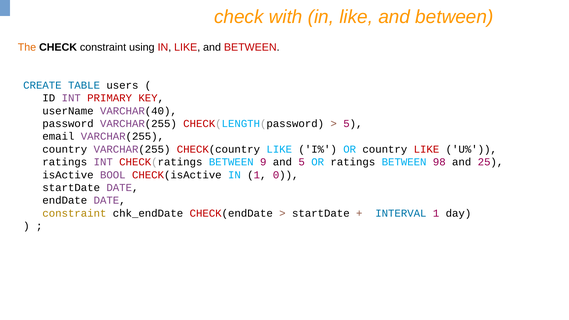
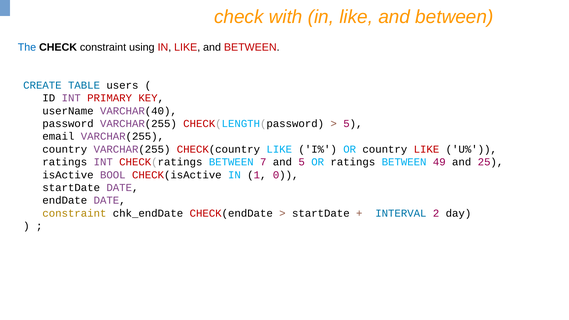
The colour: orange -> blue
9: 9 -> 7
98: 98 -> 49
INTERVAL 1: 1 -> 2
